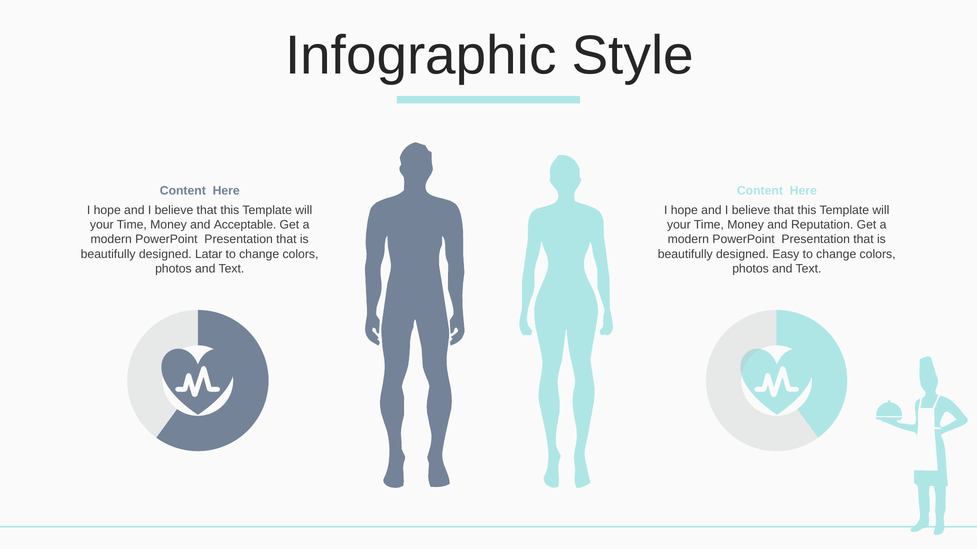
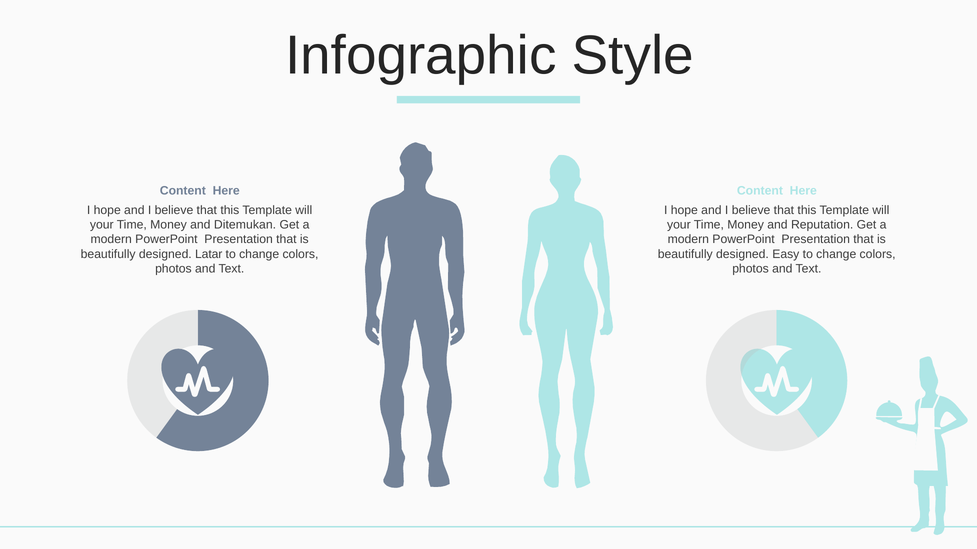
Acceptable: Acceptable -> Ditemukan
